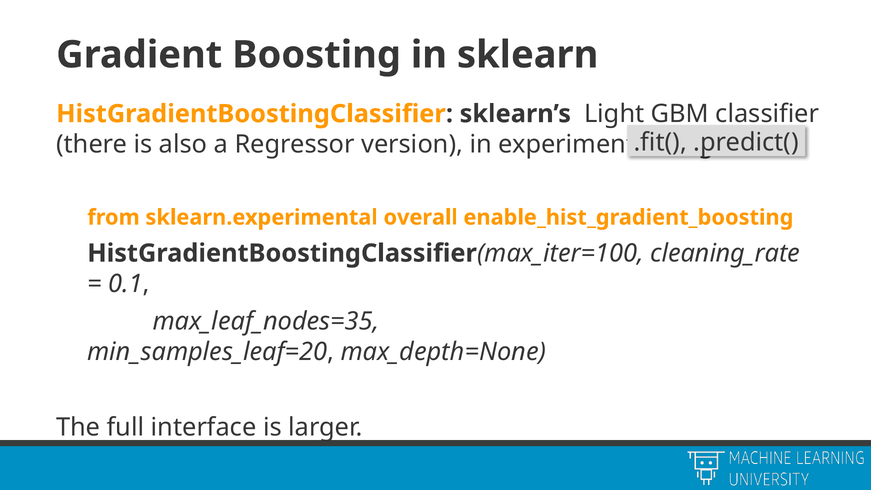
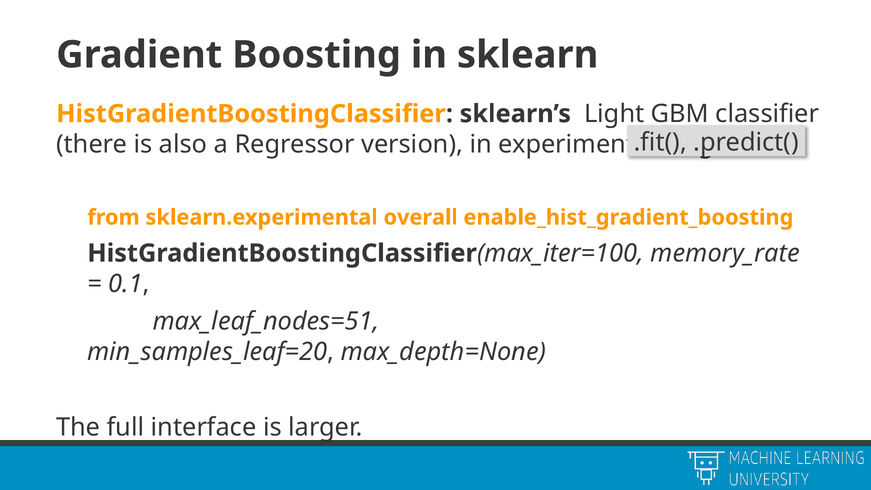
cleaning_rate: cleaning_rate -> memory_rate
max_leaf_nodes=35: max_leaf_nodes=35 -> max_leaf_nodes=51
